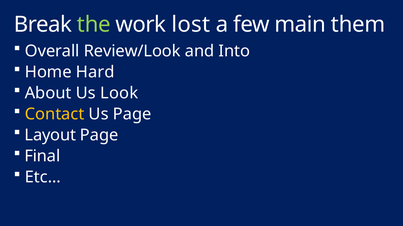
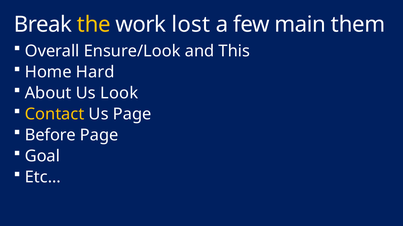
the colour: light green -> yellow
Review/Look: Review/Look -> Ensure/Look
Into: Into -> This
Layout: Layout -> Before
Final: Final -> Goal
